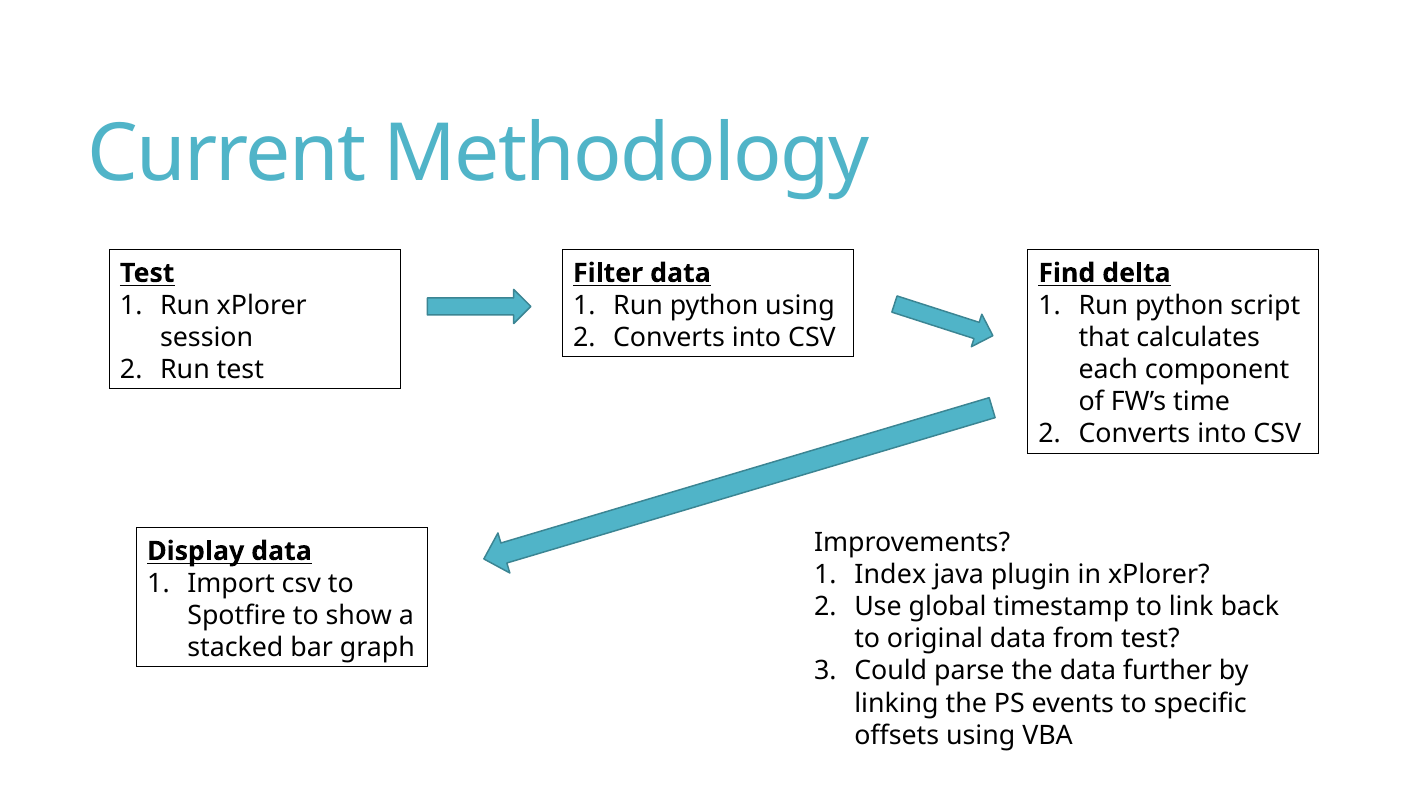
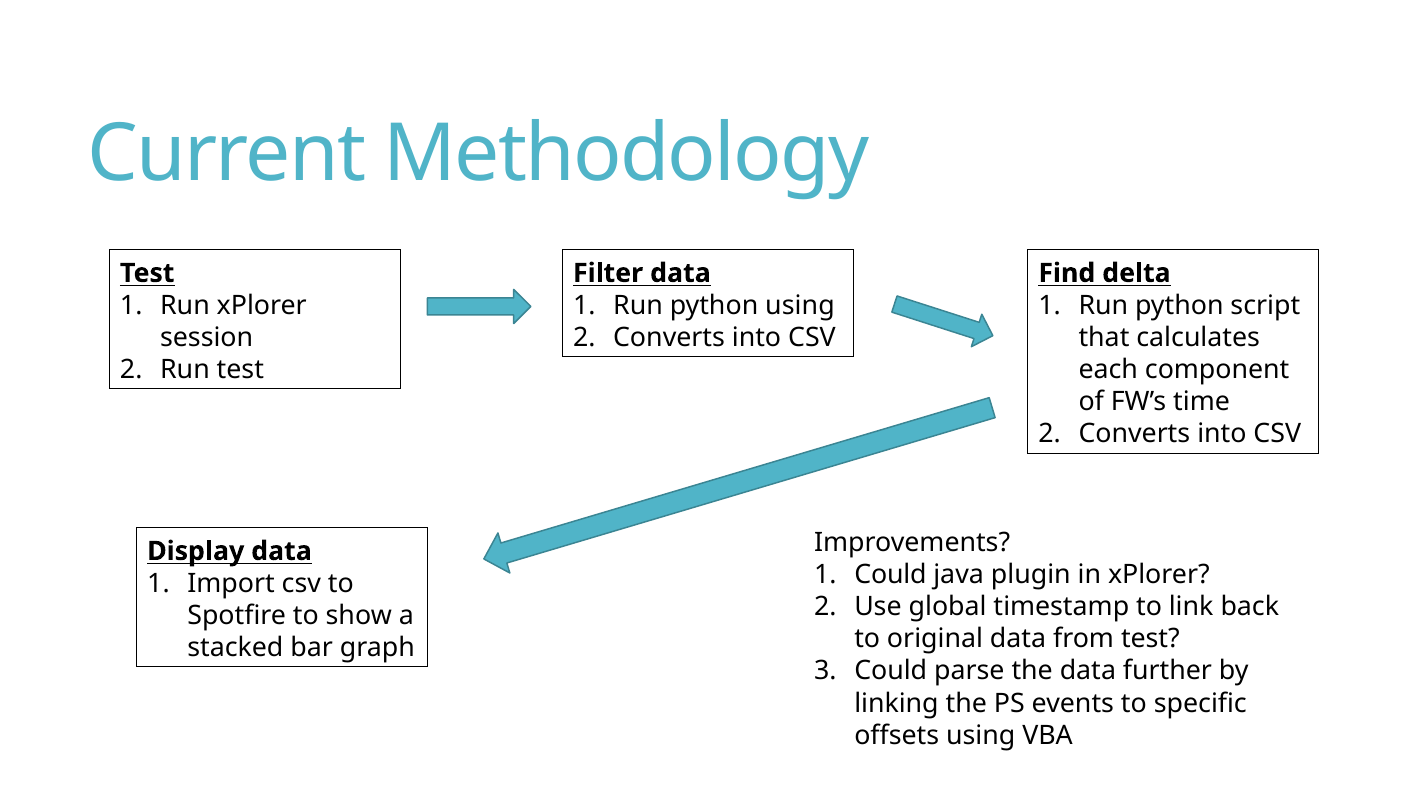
Index at (890, 575): Index -> Could
